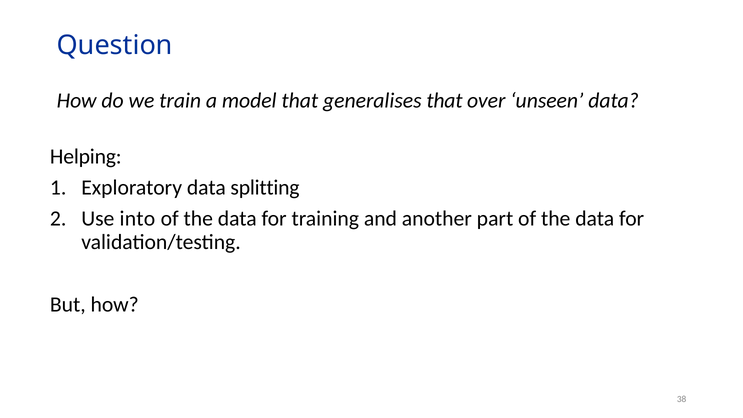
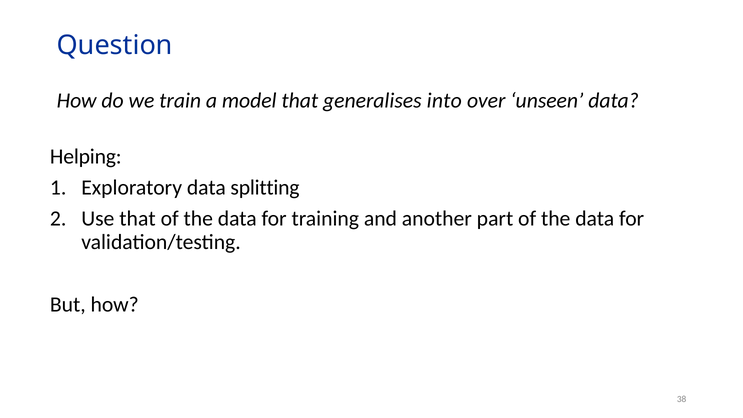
generalises that: that -> into
Use into: into -> that
